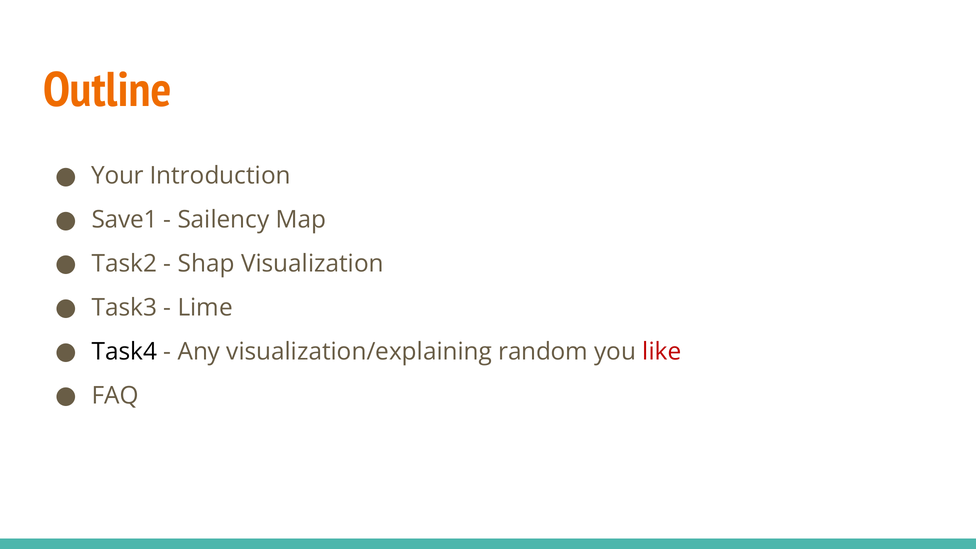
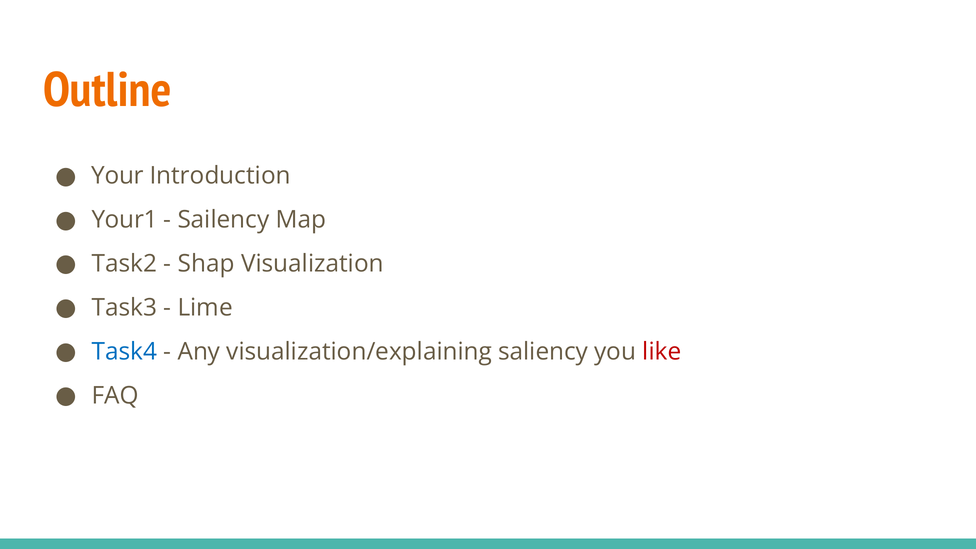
Save1: Save1 -> Your1
Task4 colour: black -> blue
random: random -> saliency
